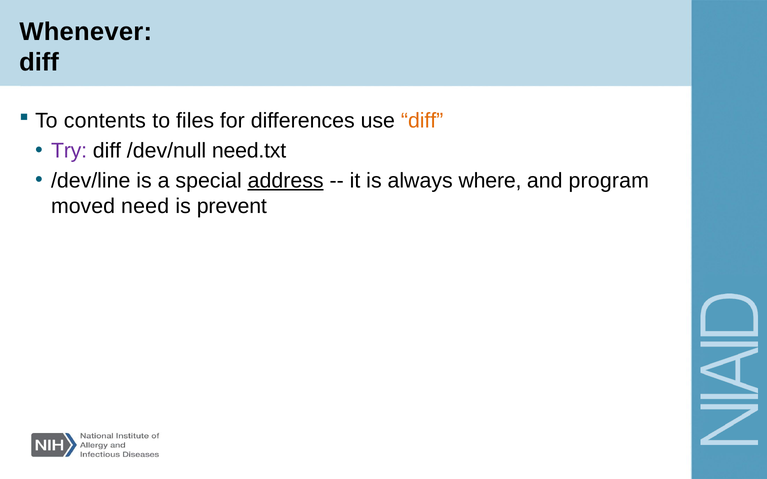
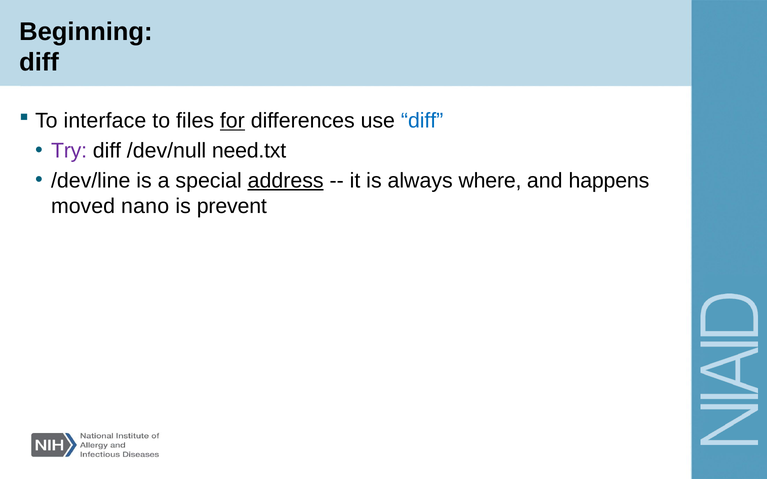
Whenever: Whenever -> Beginning
contents: contents -> interface
for underline: none -> present
diff at (422, 121) colour: orange -> blue
program: program -> happens
need: need -> nano
